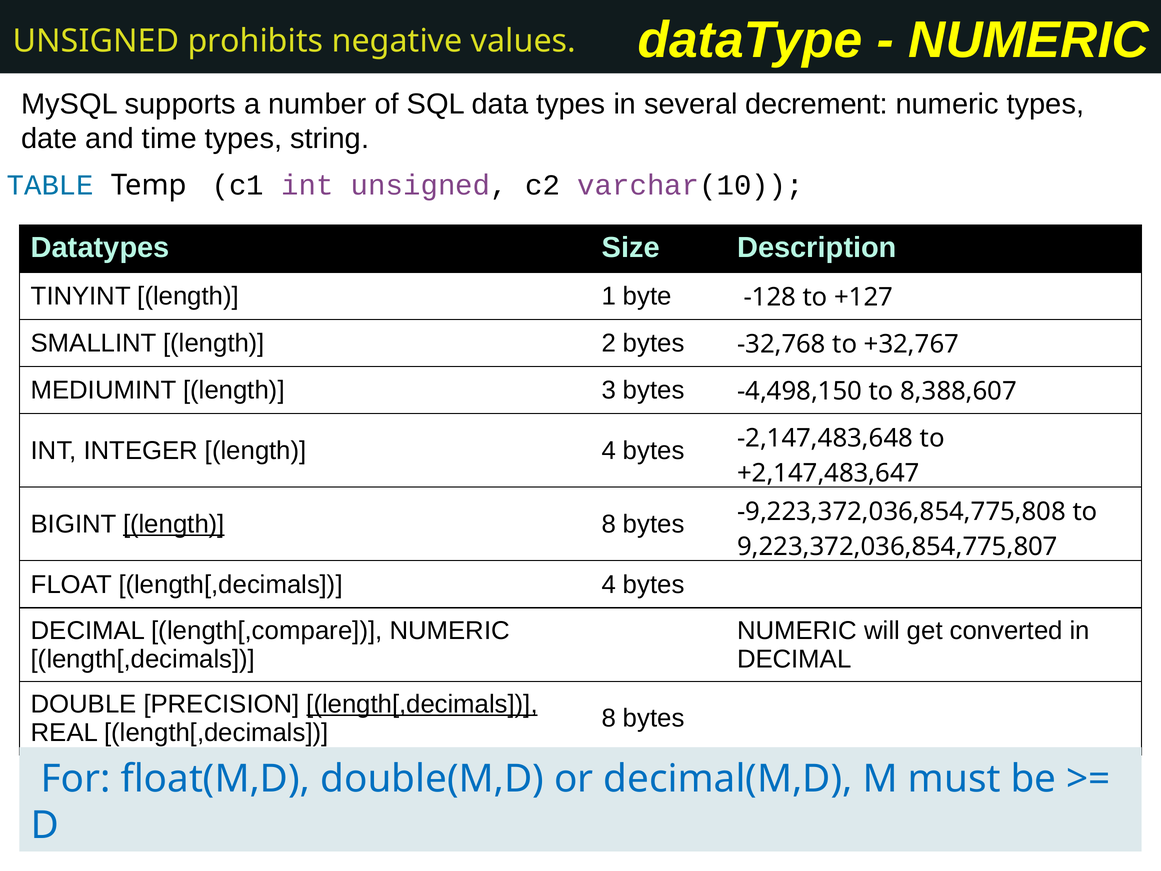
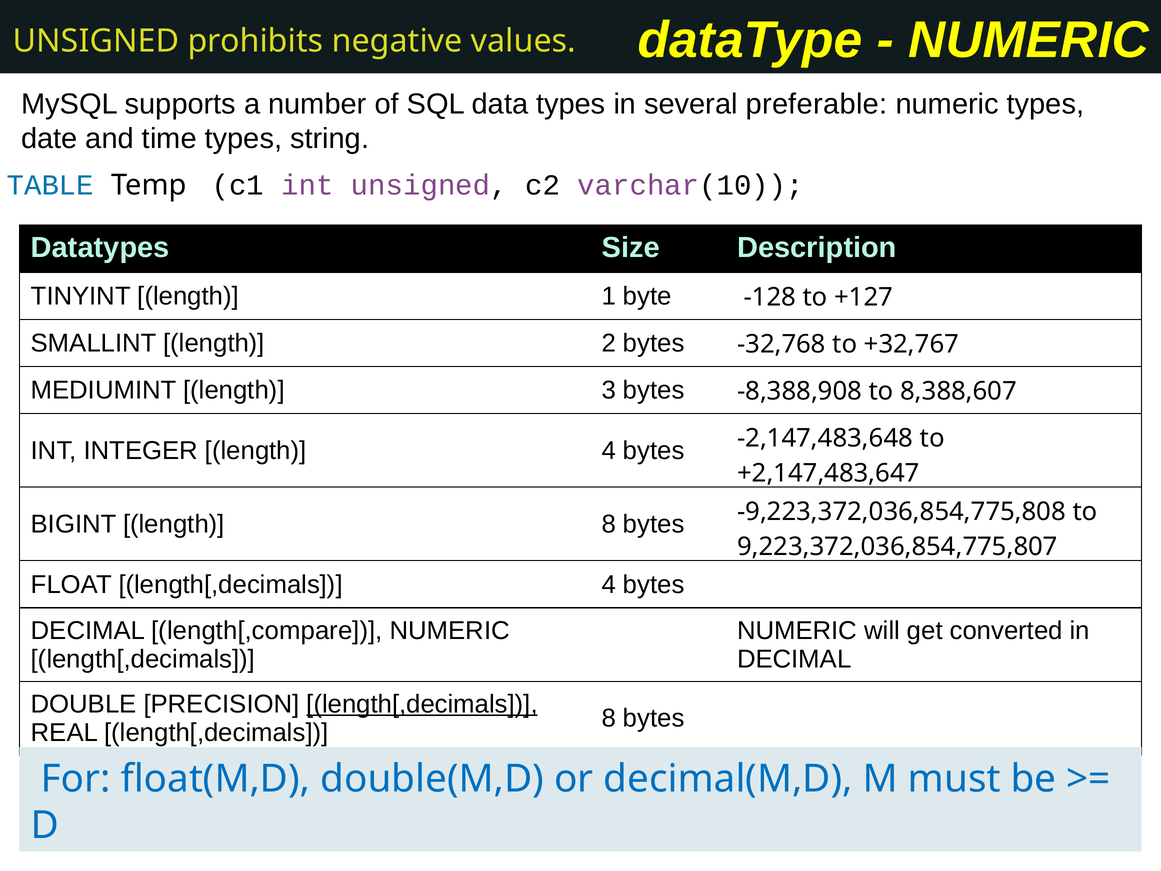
decrement: decrement -> preferable
-4,498,150: -4,498,150 -> -8,388,908
length at (174, 524) underline: present -> none
